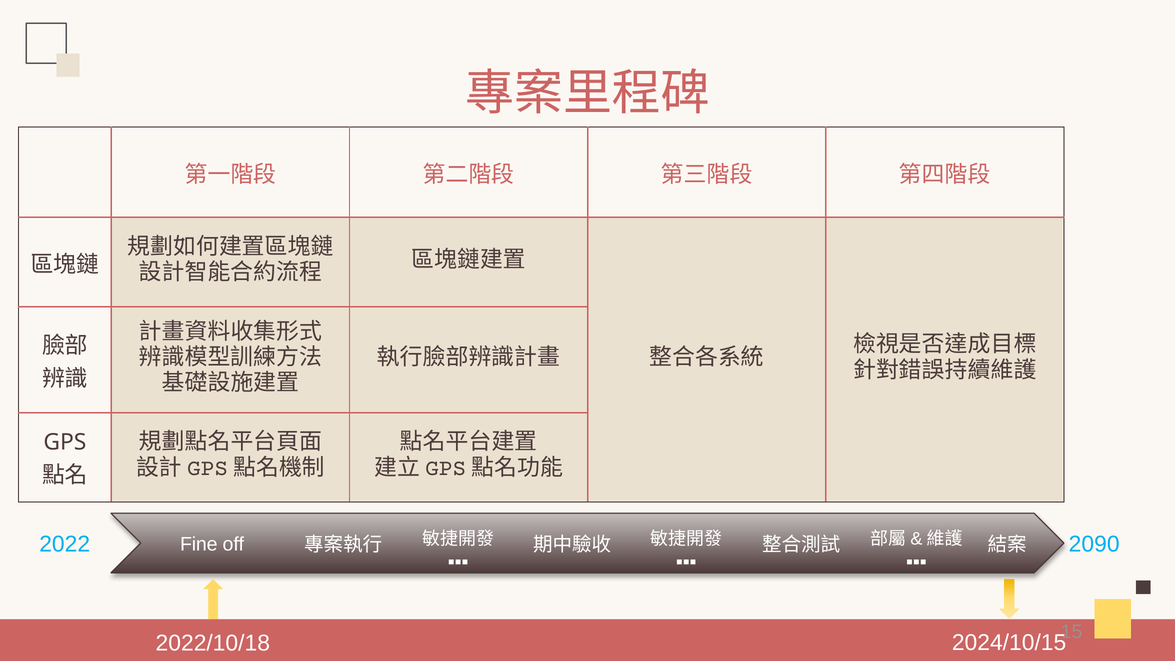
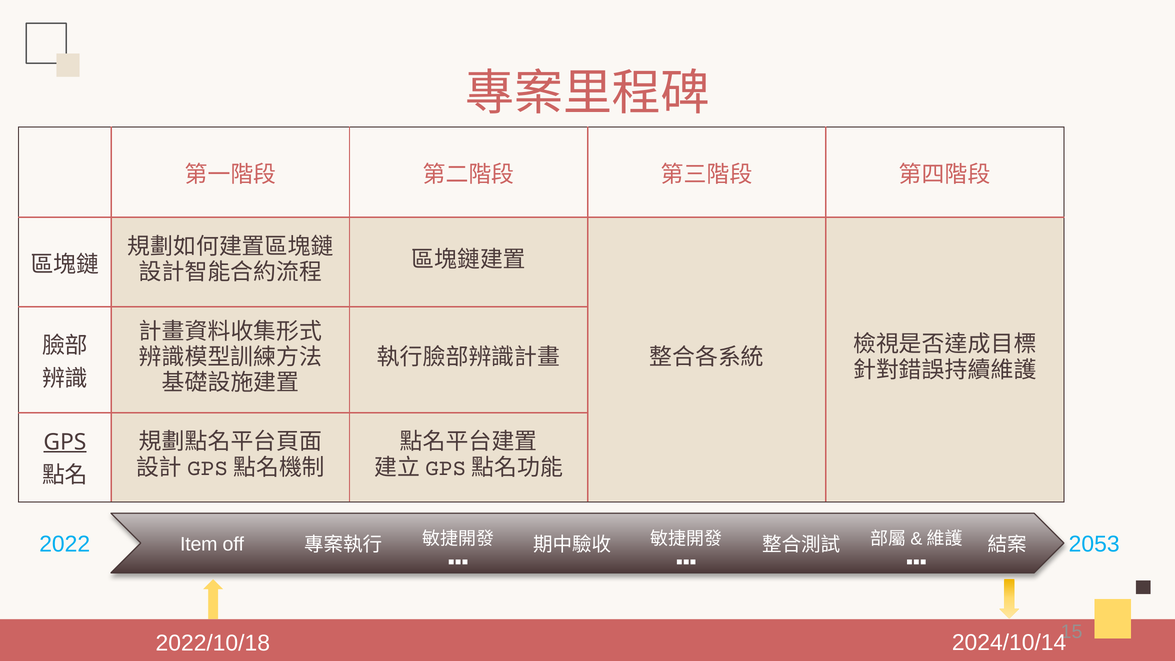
GPS underline: none -> present
2090: 2090 -> 2053
Fine: Fine -> Item
2024/10/15: 2024/10/15 -> 2024/10/14
